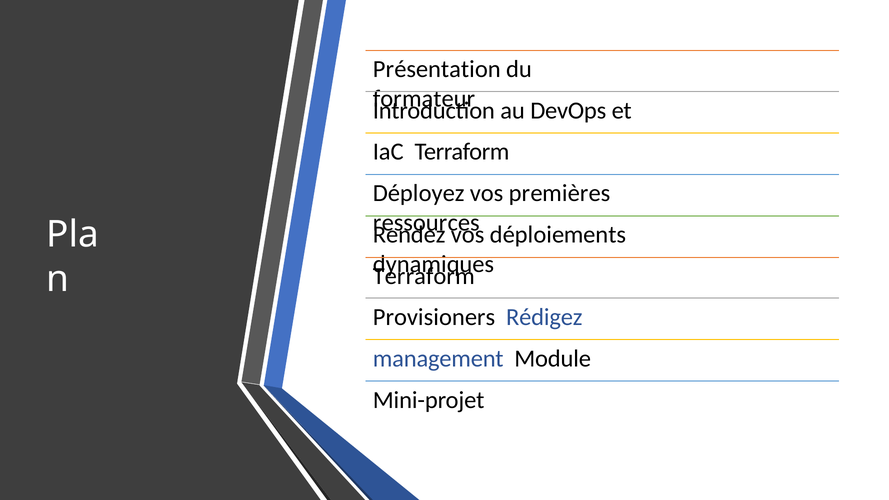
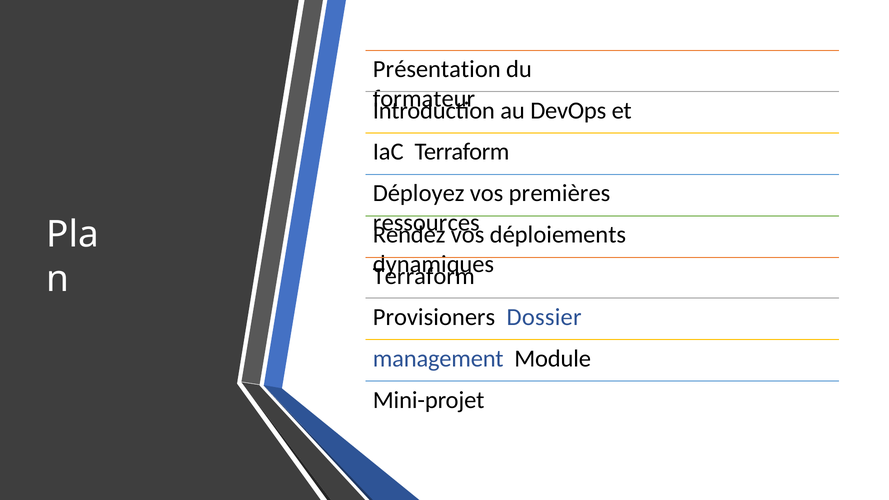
Rédigez: Rédigez -> Dossier
